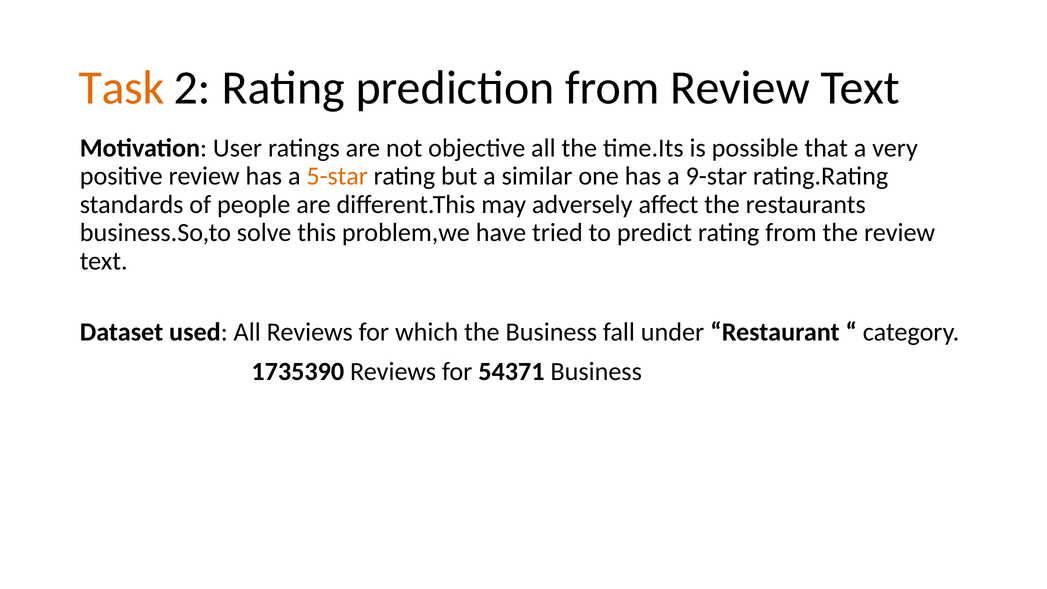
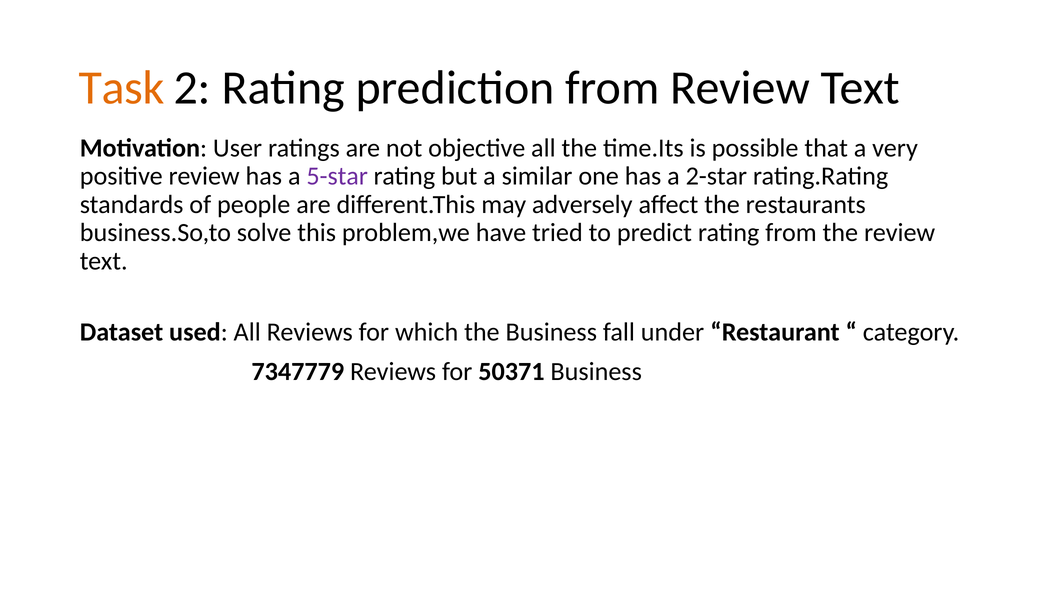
5-star colour: orange -> purple
9-star: 9-star -> 2-star
1735390: 1735390 -> 7347779
54371: 54371 -> 50371
